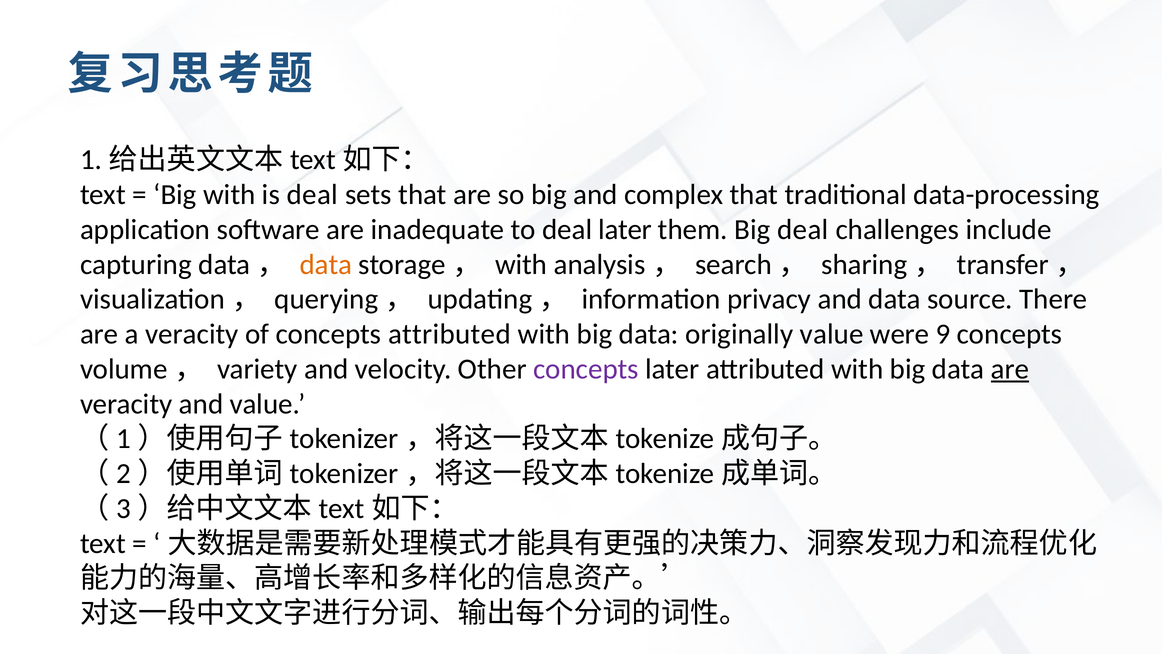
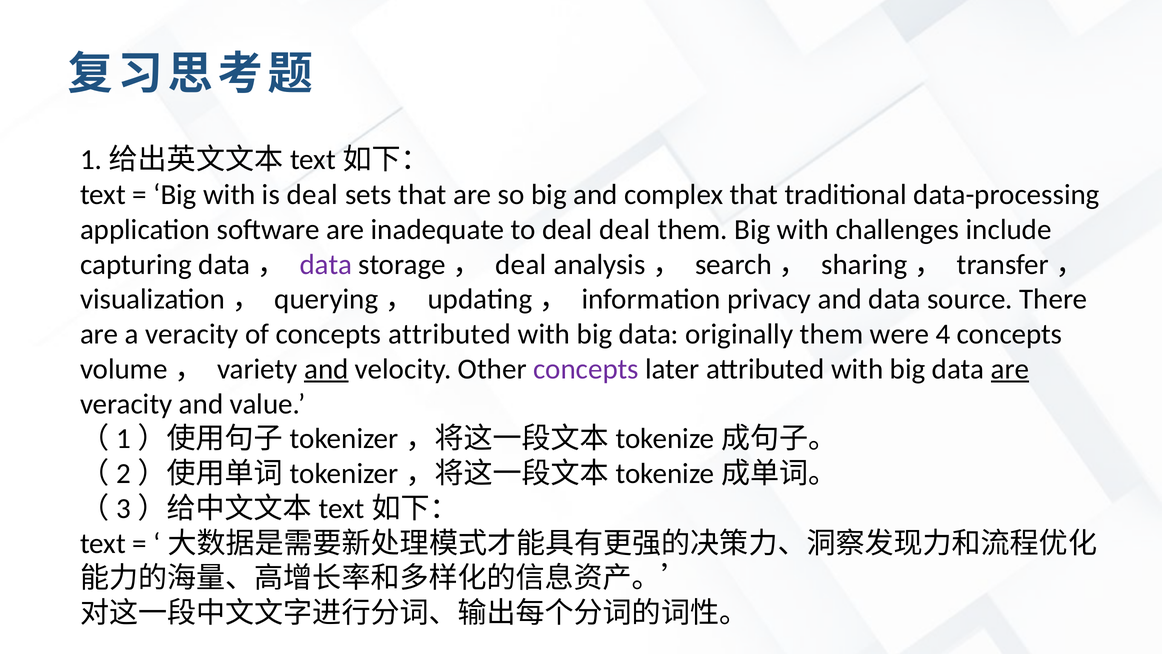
deal later: later -> deal
them Big deal: deal -> with
data at (326, 264) colour: orange -> purple
storage， with: with -> deal
originally value: value -> them
9: 9 -> 4
and at (326, 369) underline: none -> present
